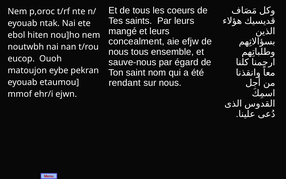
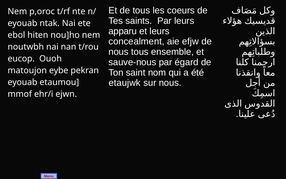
mangé: mangé -> apparu
rendant: rendant -> etaujwk
